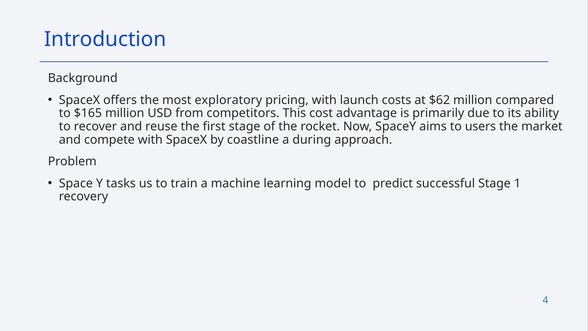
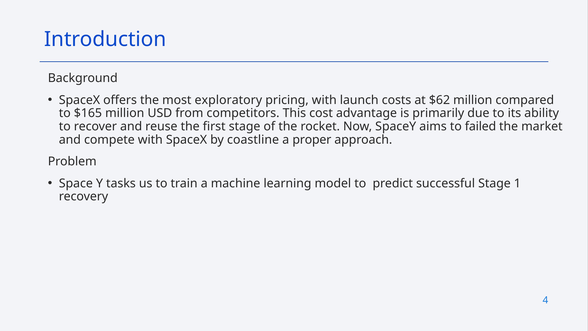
users: users -> failed
during: during -> proper
